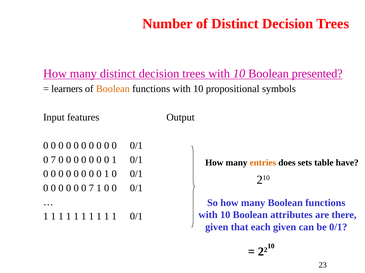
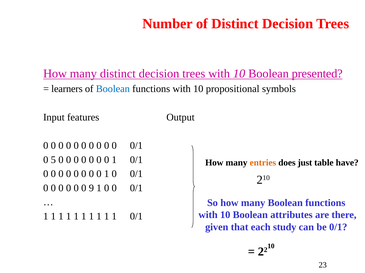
Boolean at (113, 89) colour: orange -> blue
7 at (53, 160): 7 -> 5
sets: sets -> just
0 0 7: 7 -> 9
each given: given -> study
